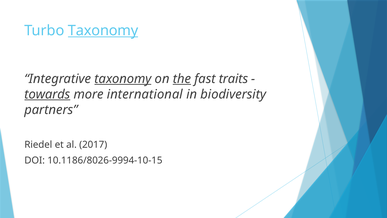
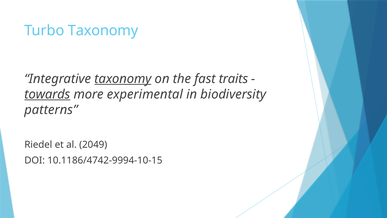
Taxonomy at (103, 31) underline: present -> none
the underline: present -> none
international: international -> experimental
partners: partners -> patterns
2017: 2017 -> 2049
10.1186/8026-9994-10-15: 10.1186/8026-9994-10-15 -> 10.1186/4742-9994-10-15
